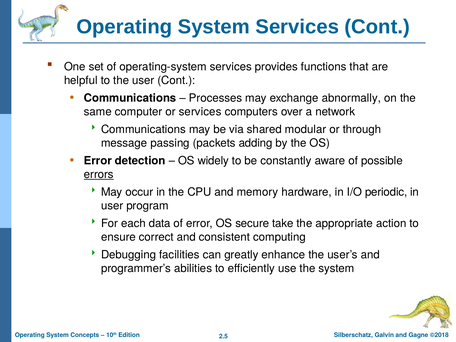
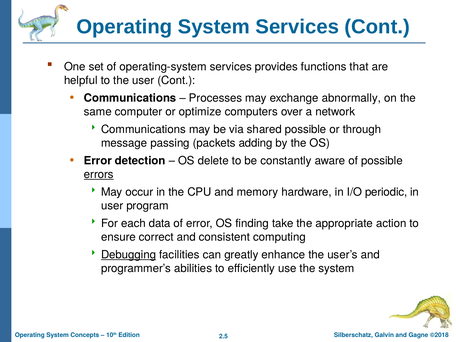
or services: services -> optimize
shared modular: modular -> possible
widely: widely -> delete
secure: secure -> finding
Debugging underline: none -> present
